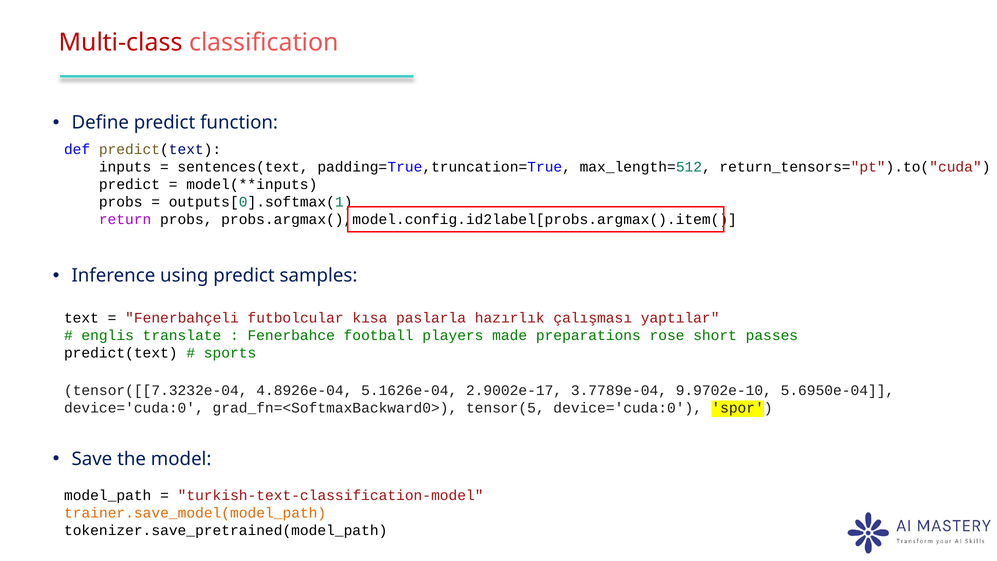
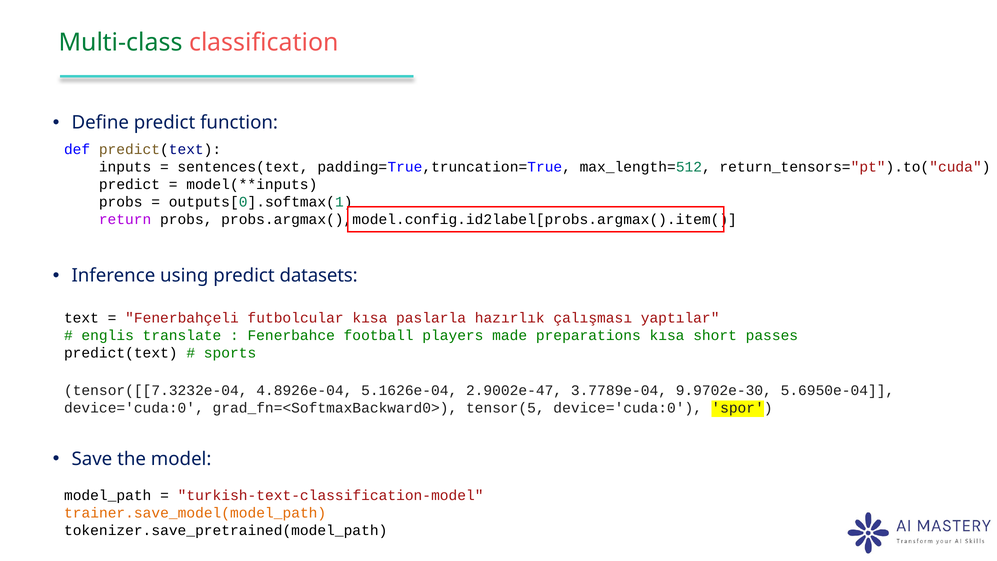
Multi-class colour: red -> green
samples: samples -> datasets
preparations rose: rose -> kısa
2.9002e-17: 2.9002e-17 -> 2.9002e-47
9.9702e-10: 9.9702e-10 -> 9.9702e-30
